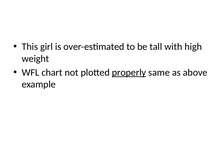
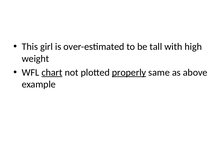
chart underline: none -> present
